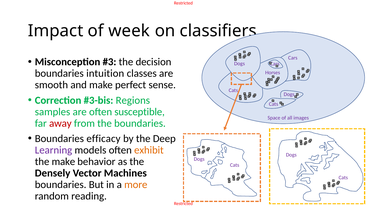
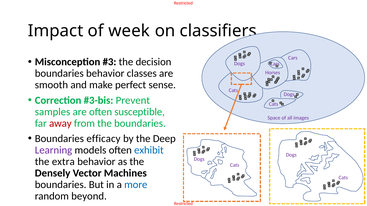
boundaries intuition: intuition -> behavior
Regions: Regions -> Prevent
exhibit colour: orange -> blue
the make: make -> extra
more colour: orange -> blue
reading: reading -> beyond
